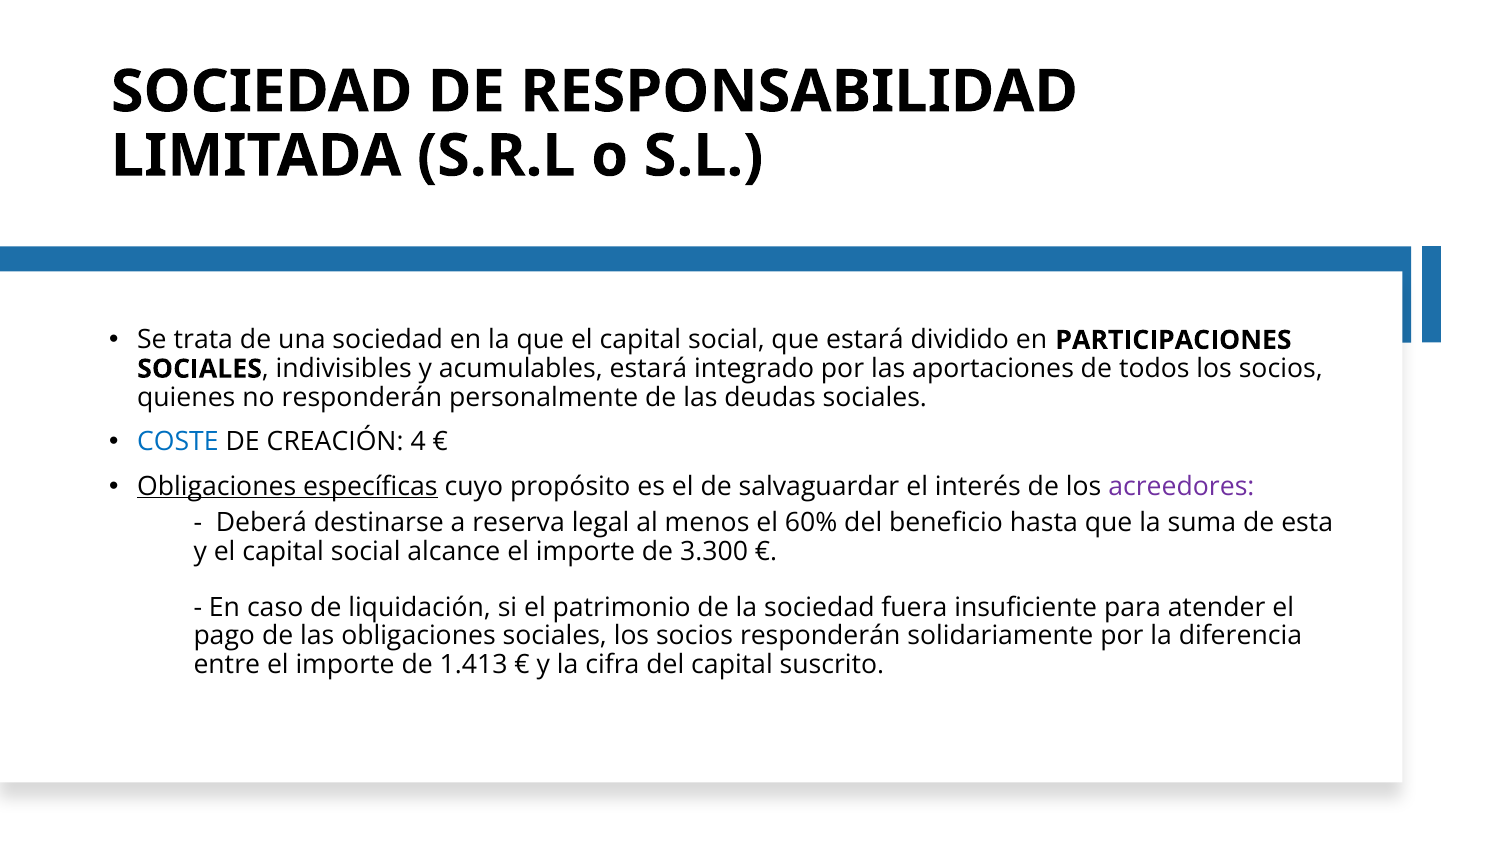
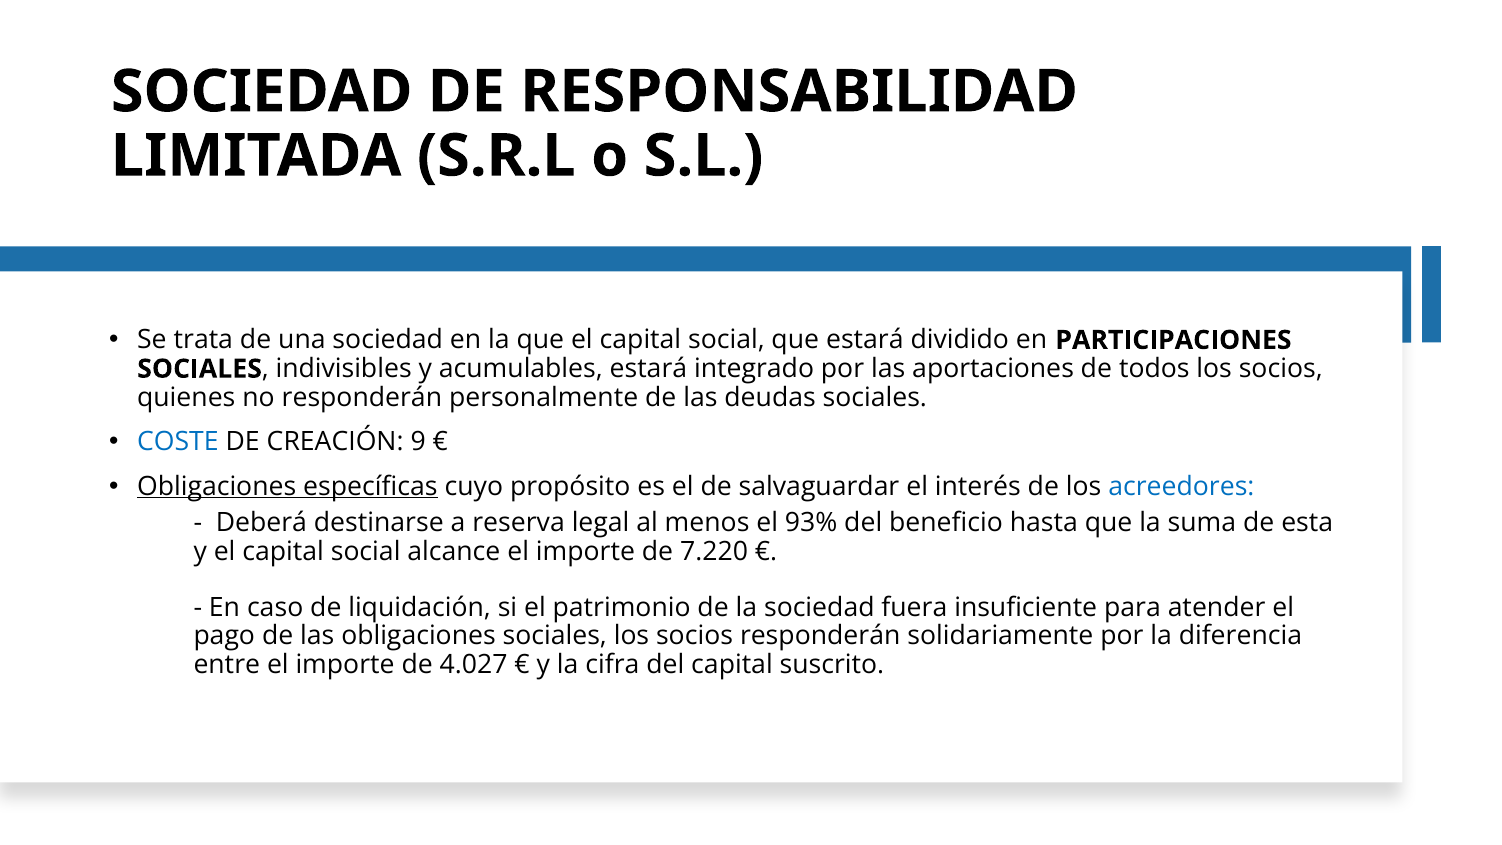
4: 4 -> 9
acreedores colour: purple -> blue
60%: 60% -> 93%
3.300: 3.300 -> 7.220
1.413: 1.413 -> 4.027
